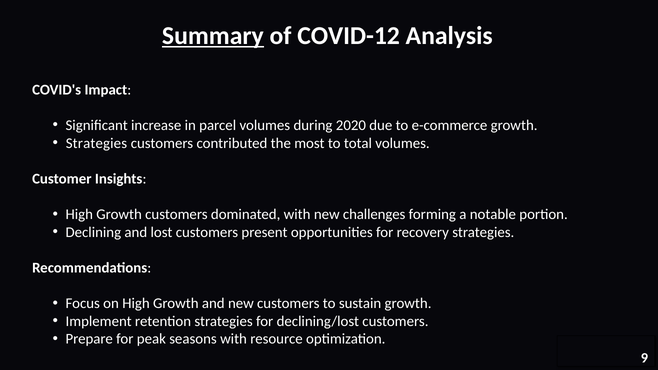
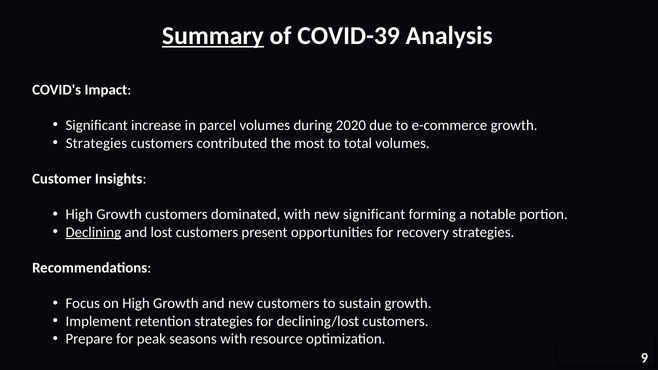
COVID-12: COVID-12 -> COVID-39
new challenges: challenges -> significant
Declining underline: none -> present
